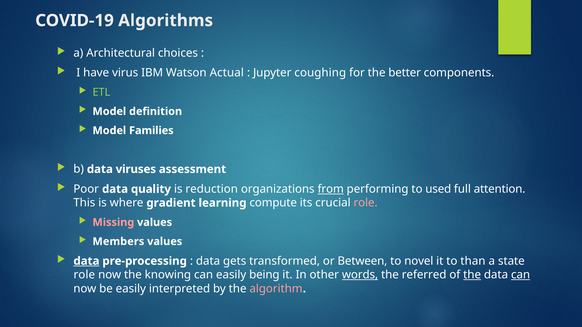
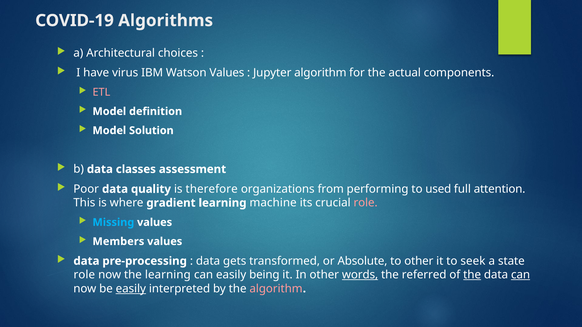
Watson Actual: Actual -> Values
Jupyter coughing: coughing -> algorithm
better: better -> actual
ETL colour: light green -> pink
Families: Families -> Solution
viruses: viruses -> classes
reduction: reduction -> therefore
from underline: present -> none
compute: compute -> machine
Missing colour: pink -> light blue
data at (86, 261) underline: present -> none
Between: Between -> Absolute
to novel: novel -> other
than: than -> seek
the knowing: knowing -> learning
easily at (131, 289) underline: none -> present
